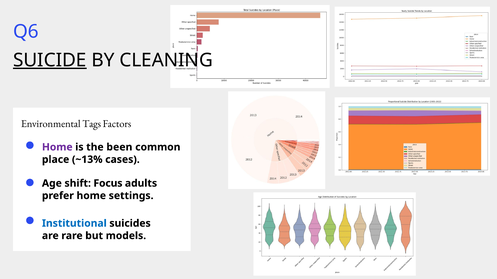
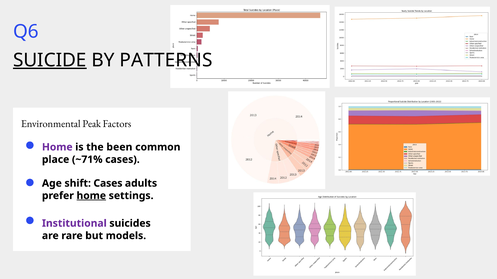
CLEANING: CLEANING -> PATTERNS
Tags: Tags -> Peak
~13%: ~13% -> ~71%
shift Focus: Focus -> Cases
home at (91, 196) underline: none -> present
Institutional colour: blue -> purple
